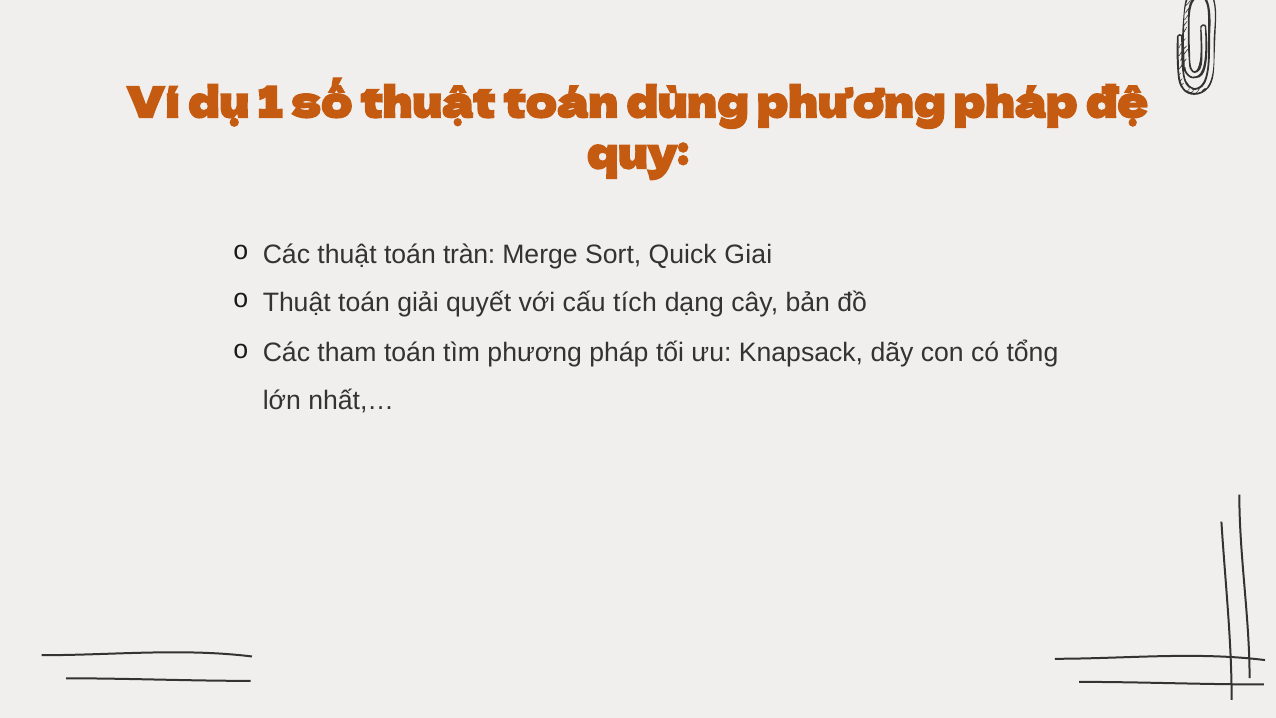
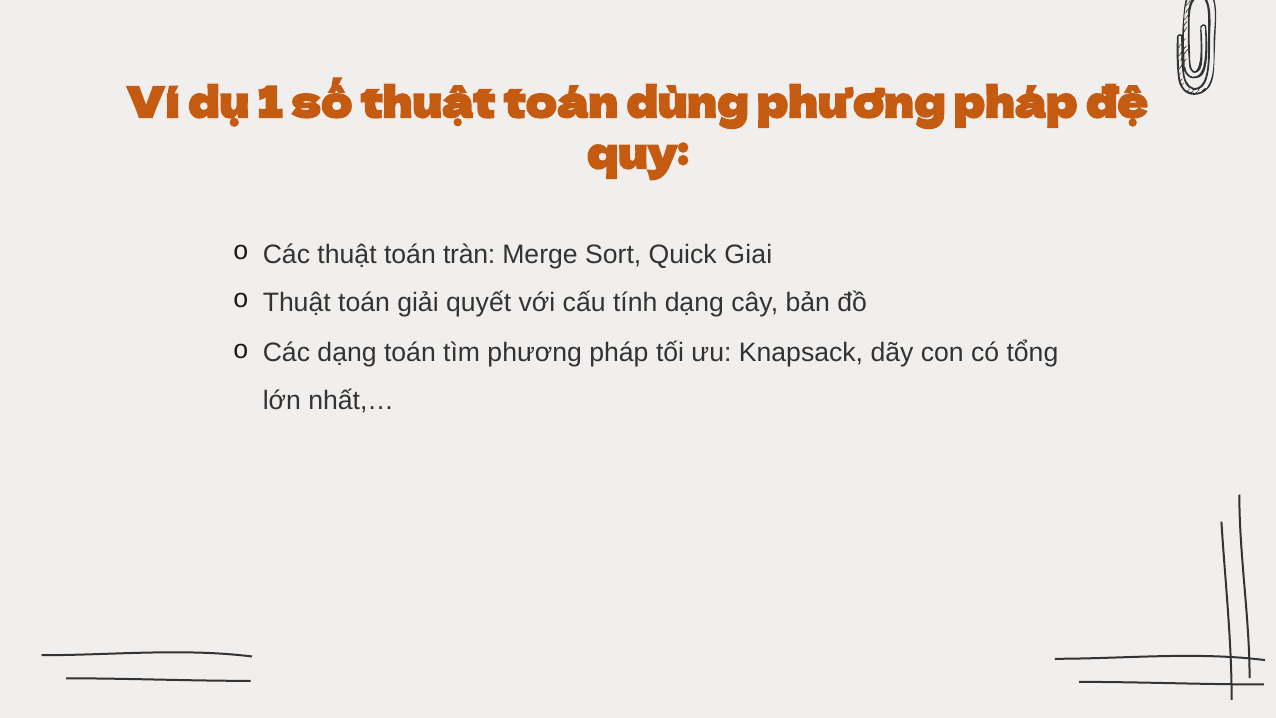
tích: tích -> tính
Các tham: tham -> dạng
